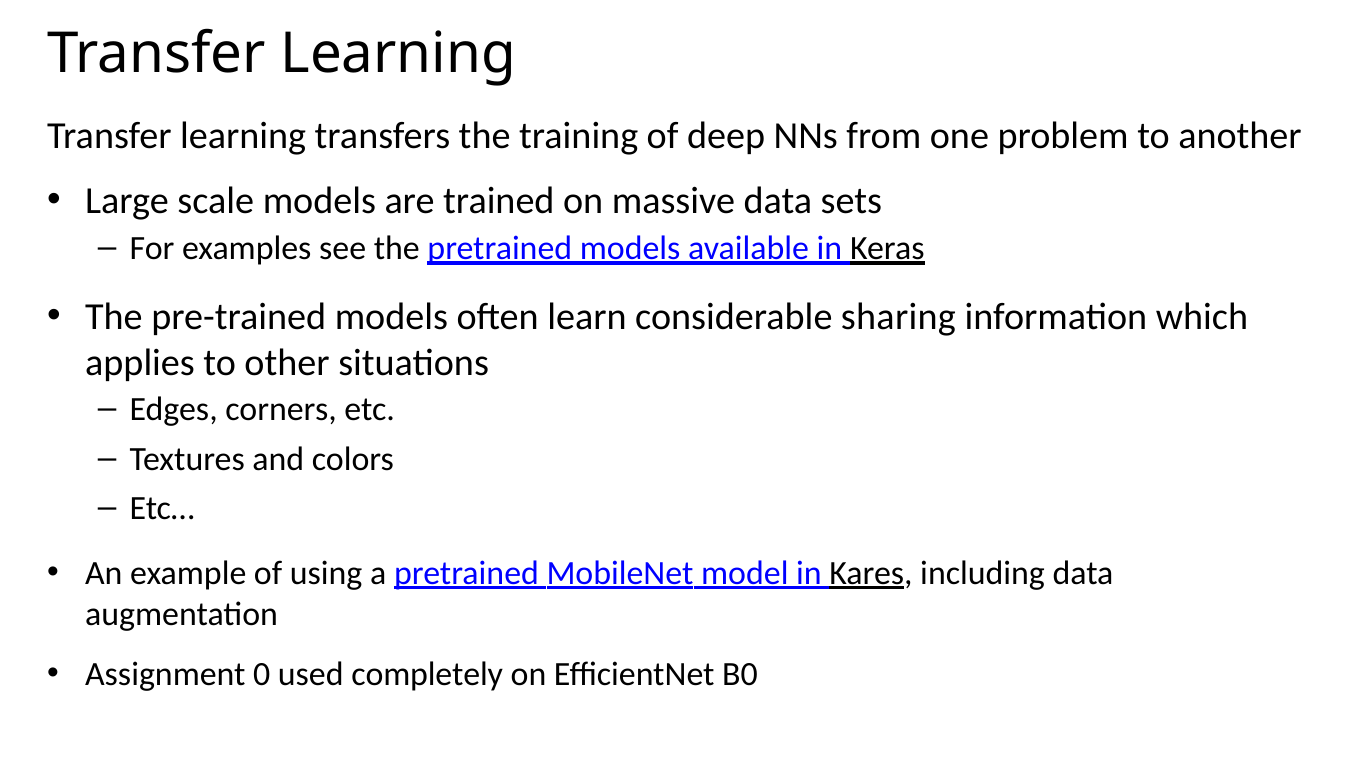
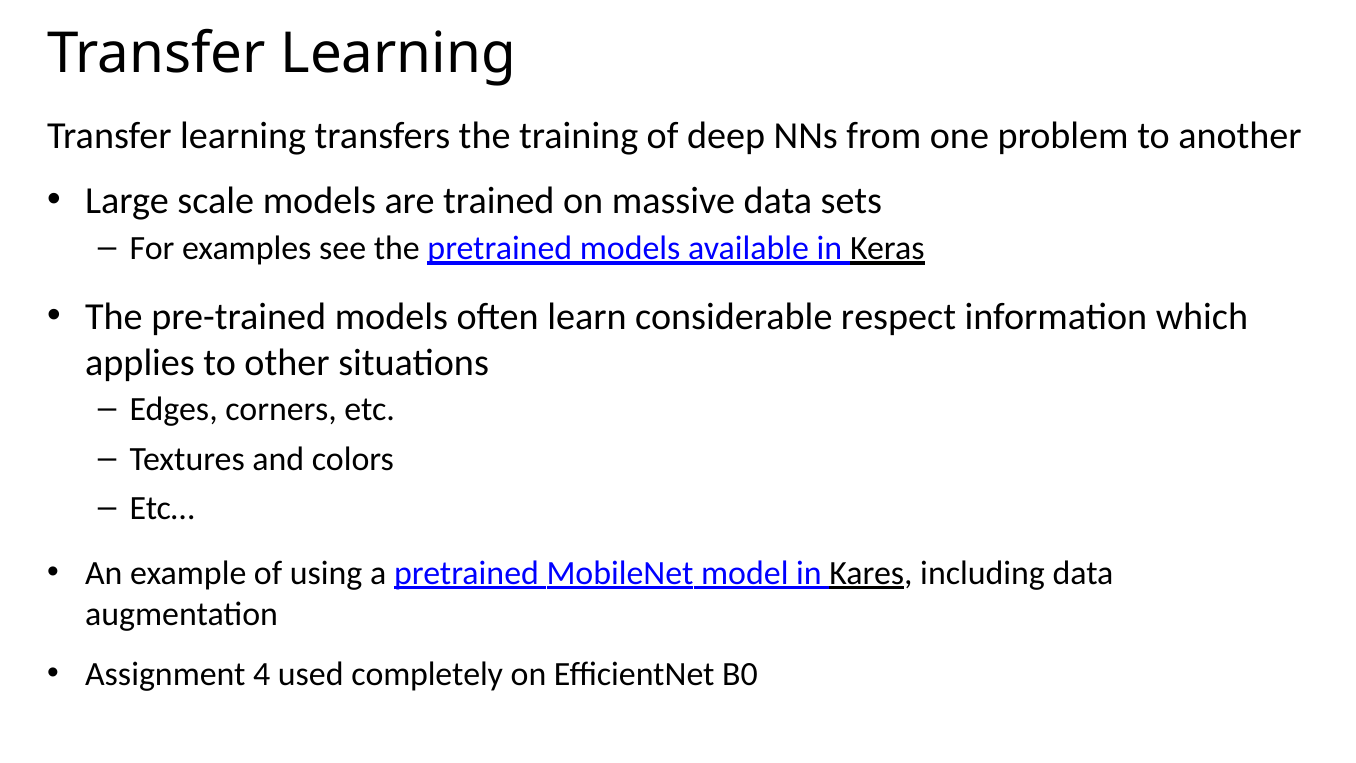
sharing: sharing -> respect
0: 0 -> 4
